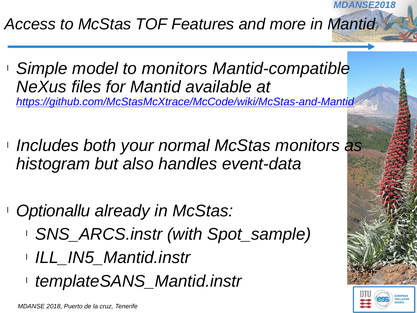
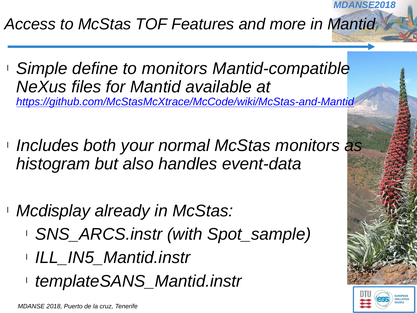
model: model -> define
Optionallu: Optionallu -> Mcdisplay
